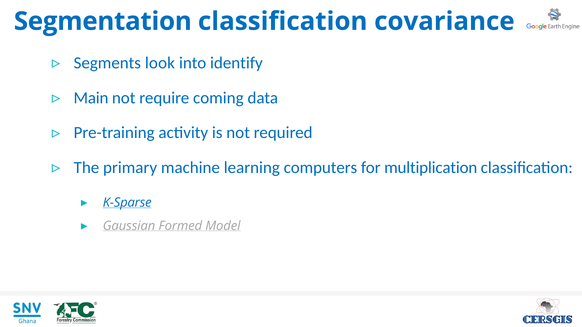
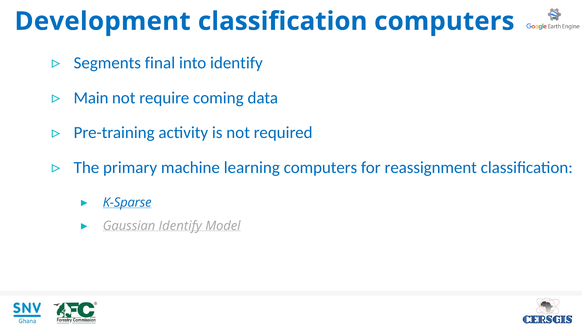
Segmentation: Segmentation -> Development
classification covariance: covariance -> computers
look: look -> final
multiplication: multiplication -> reassignment
Gaussian Formed: Formed -> Identify
